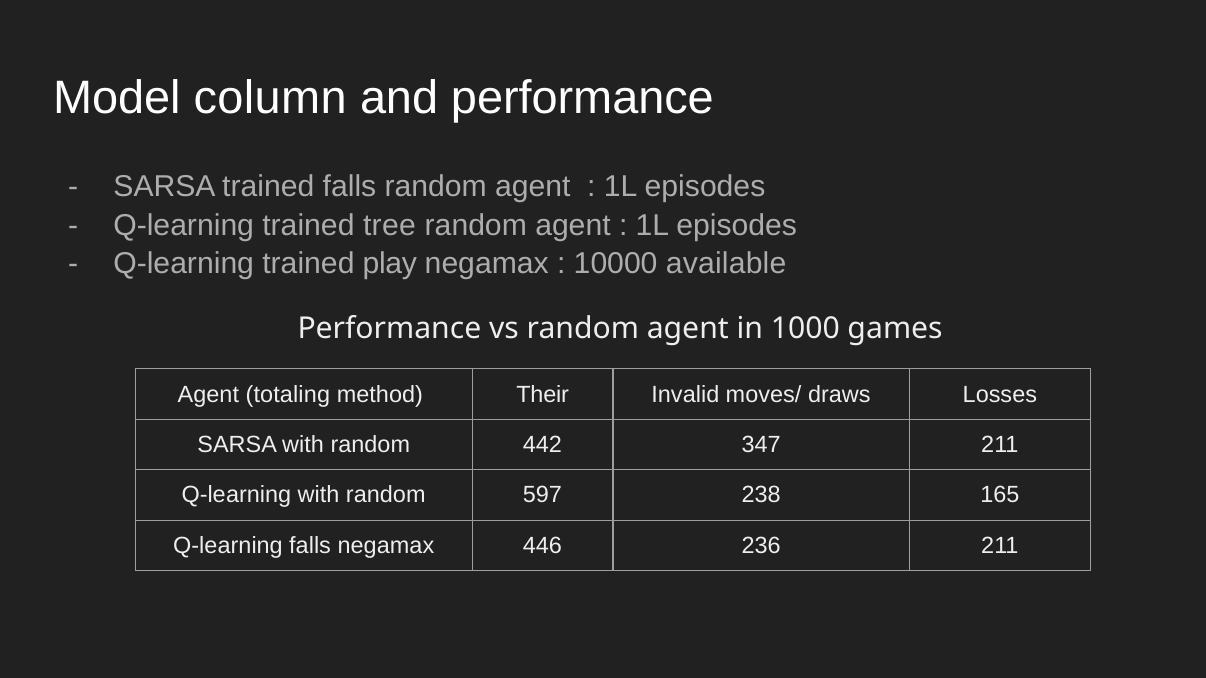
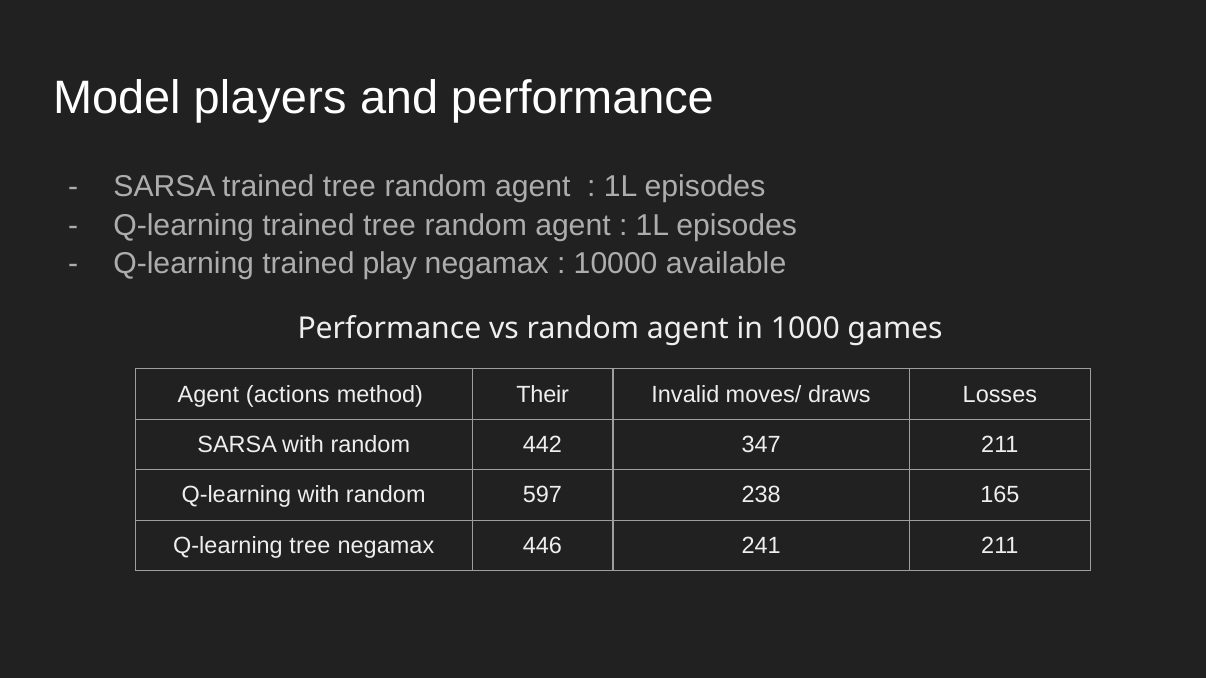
column: column -> players
SARSA trained falls: falls -> tree
totaling: totaling -> actions
Q-learning falls: falls -> tree
236: 236 -> 241
